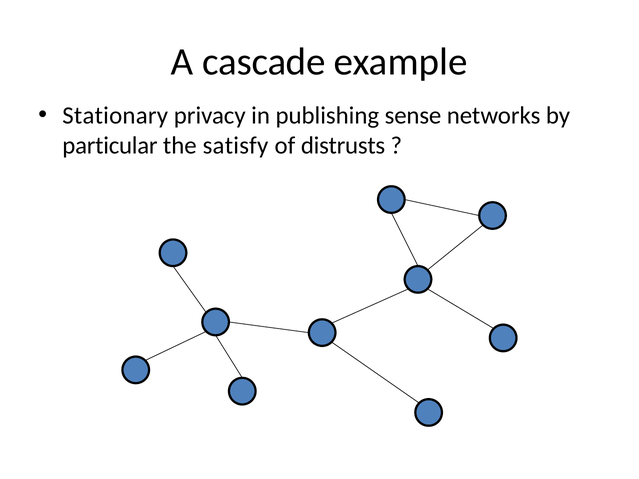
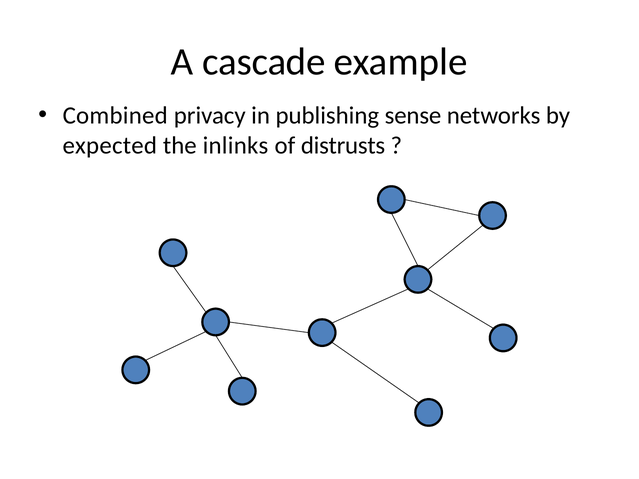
Stationary: Stationary -> Combined
particular: particular -> expected
satisfy: satisfy -> inlinks
